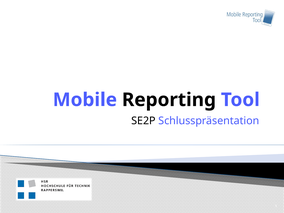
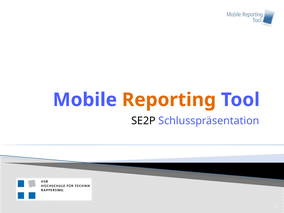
Reporting colour: black -> orange
